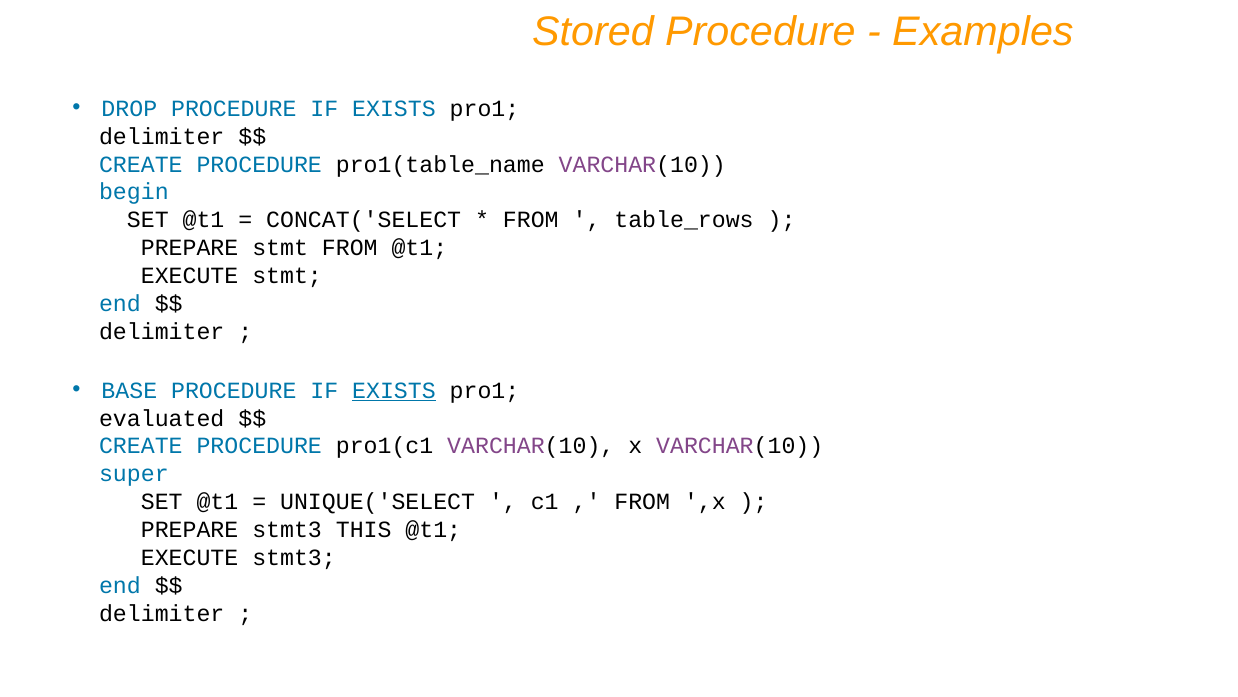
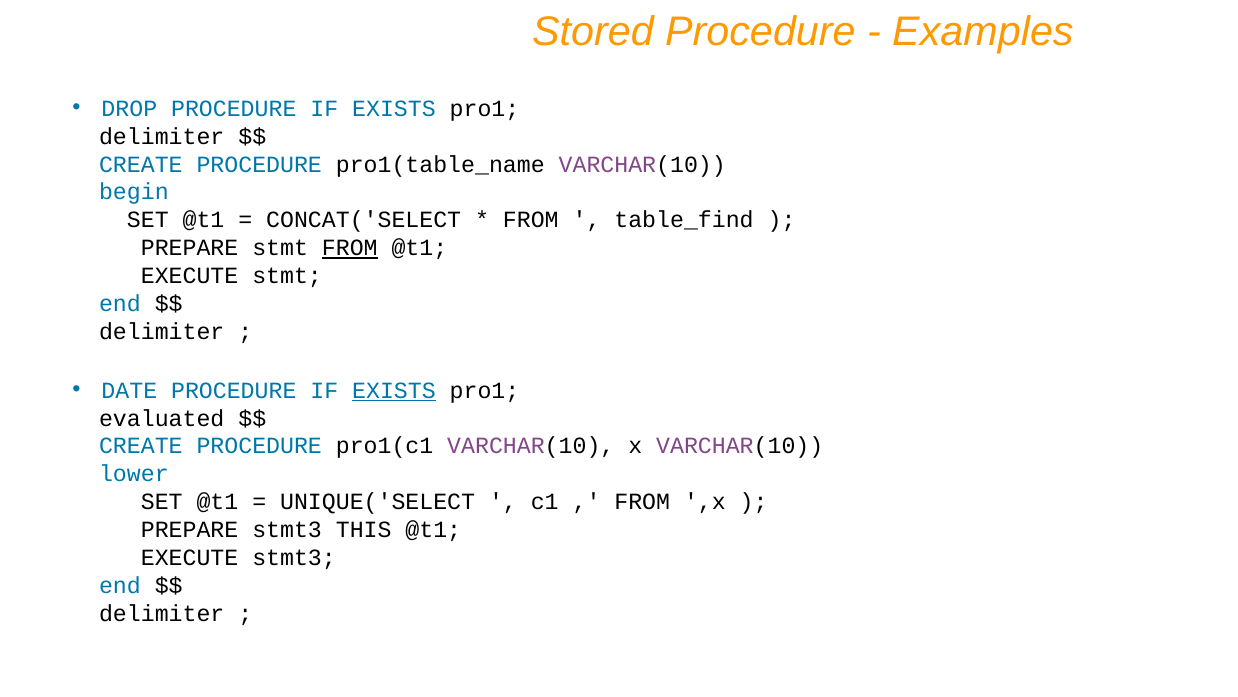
table_rows: table_rows -> table_find
FROM at (350, 248) underline: none -> present
BASE: BASE -> DATE
super: super -> lower
